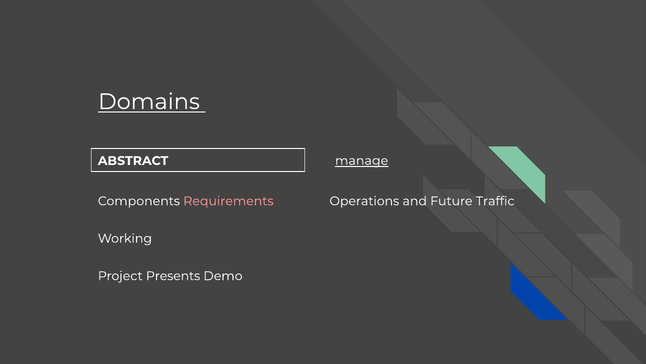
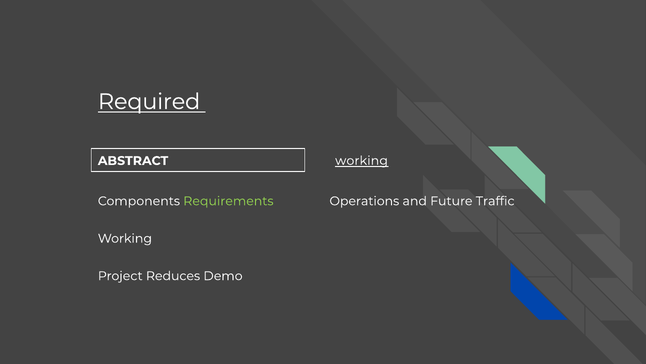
Domains: Domains -> Required
manage at (362, 160): manage -> working
Requirements colour: pink -> light green
Presents: Presents -> Reduces
